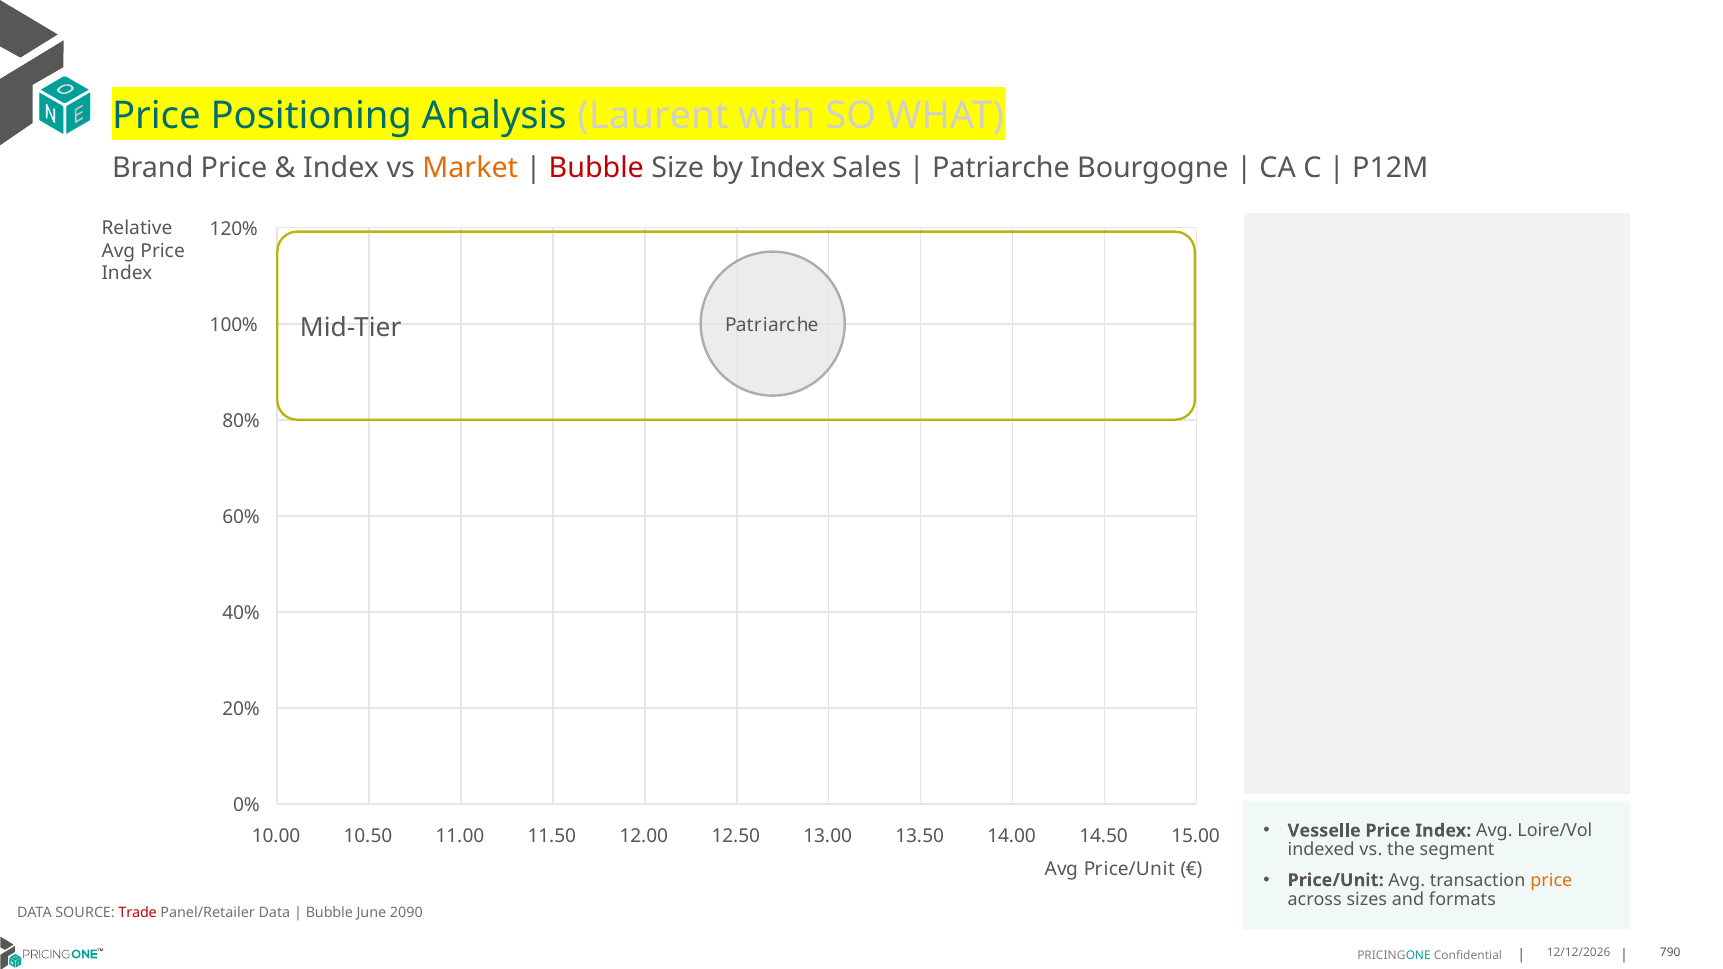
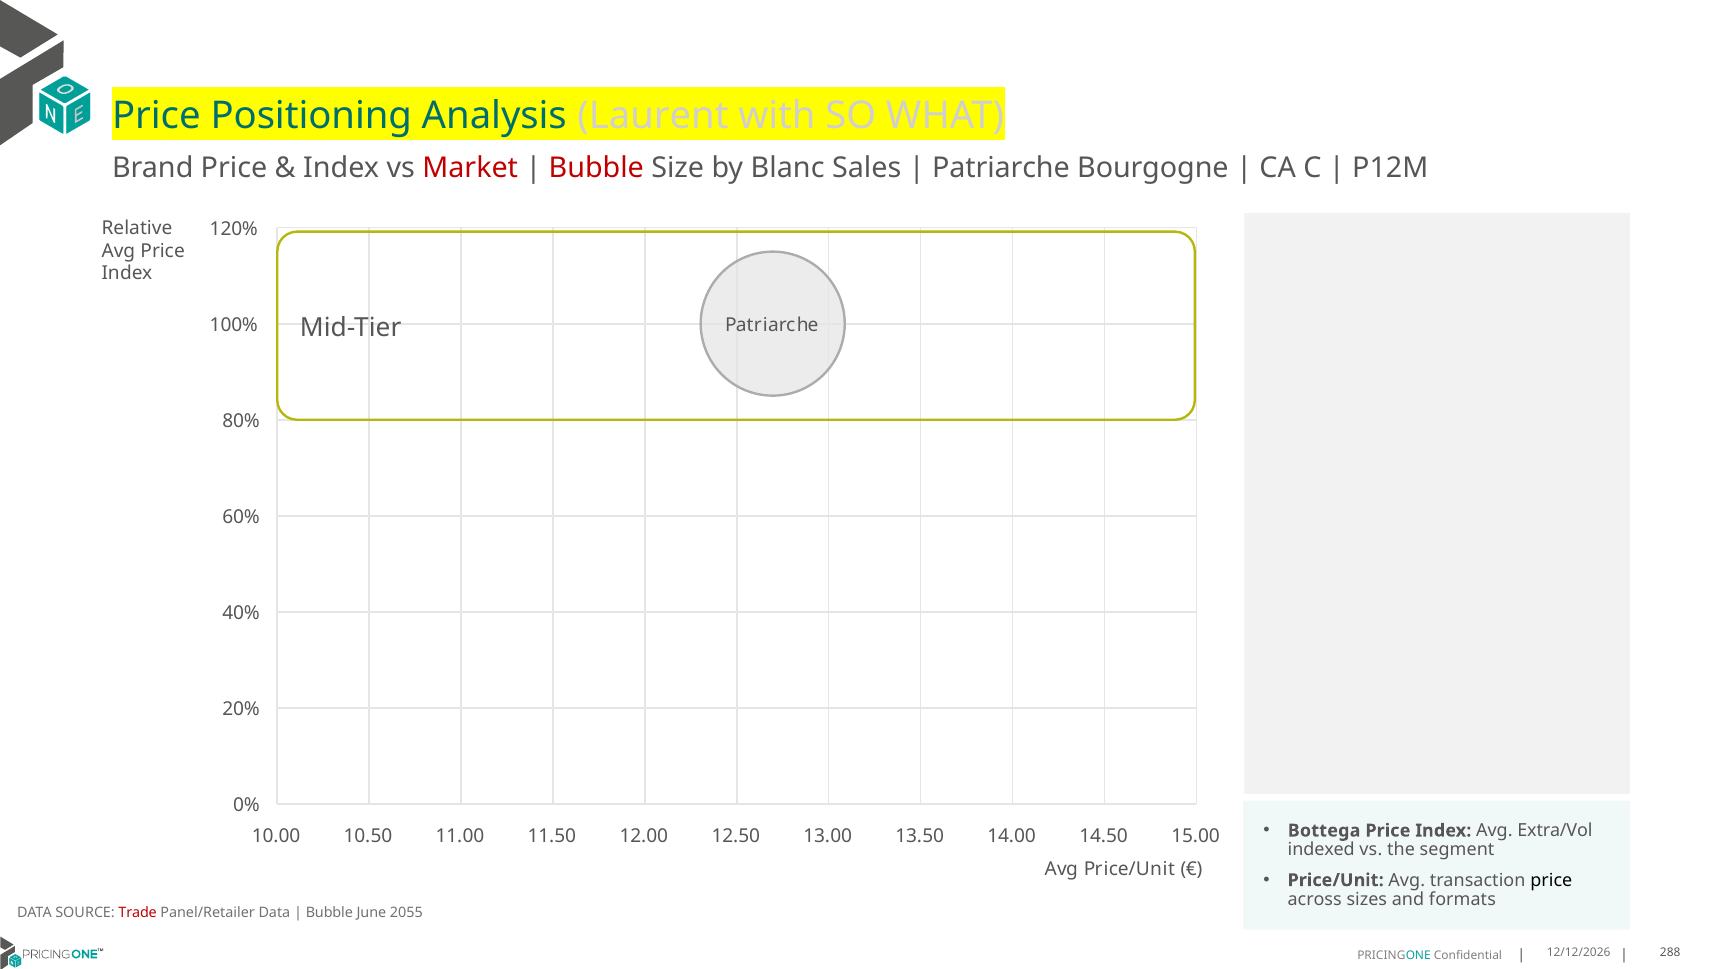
Market colour: orange -> red
by Index: Index -> Blanc
Vesselle: Vesselle -> Bottega
Loire/Vol: Loire/Vol -> Extra/Vol
price at (1551, 880) colour: orange -> black
2090: 2090 -> 2055
790: 790 -> 288
